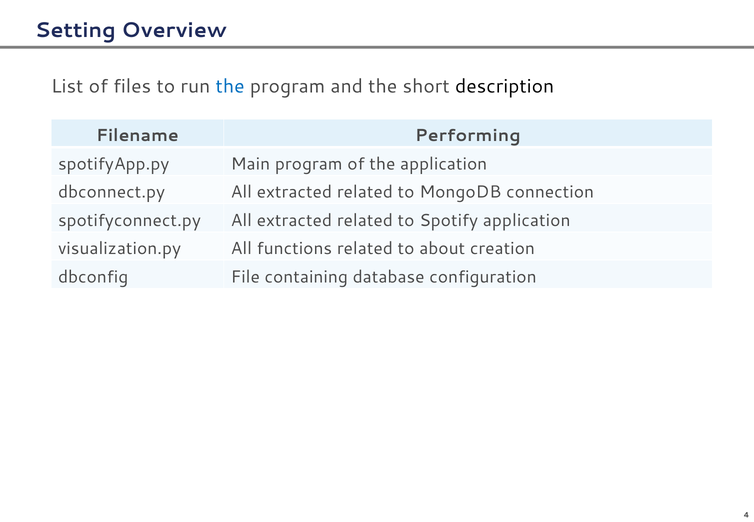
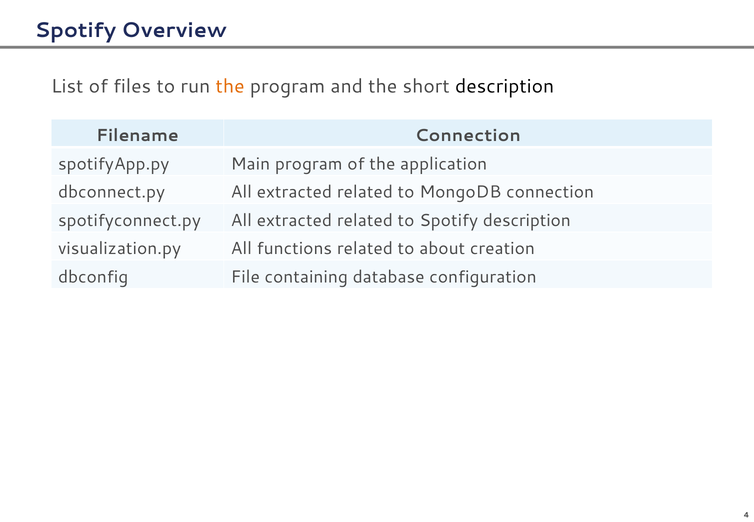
Setting at (75, 30): Setting -> Spotify
the at (230, 86) colour: blue -> orange
Filename Performing: Performing -> Connection
Spotify application: application -> description
